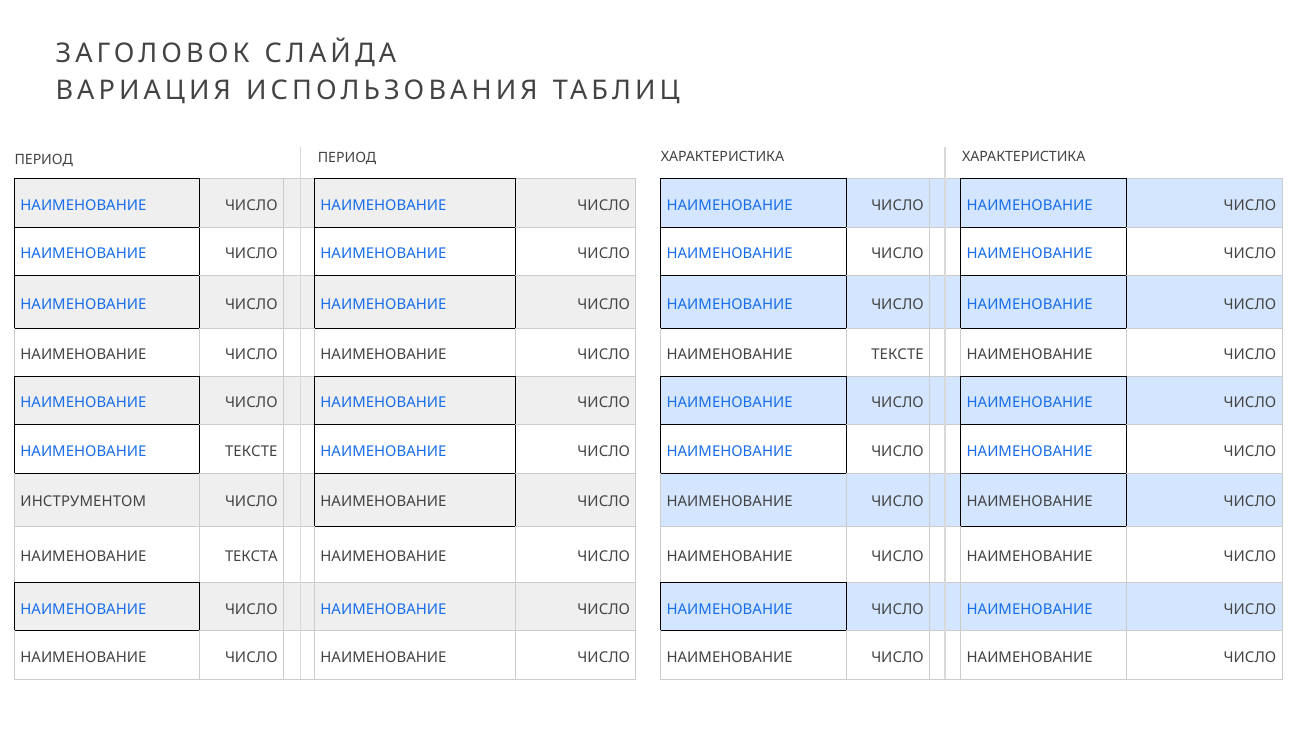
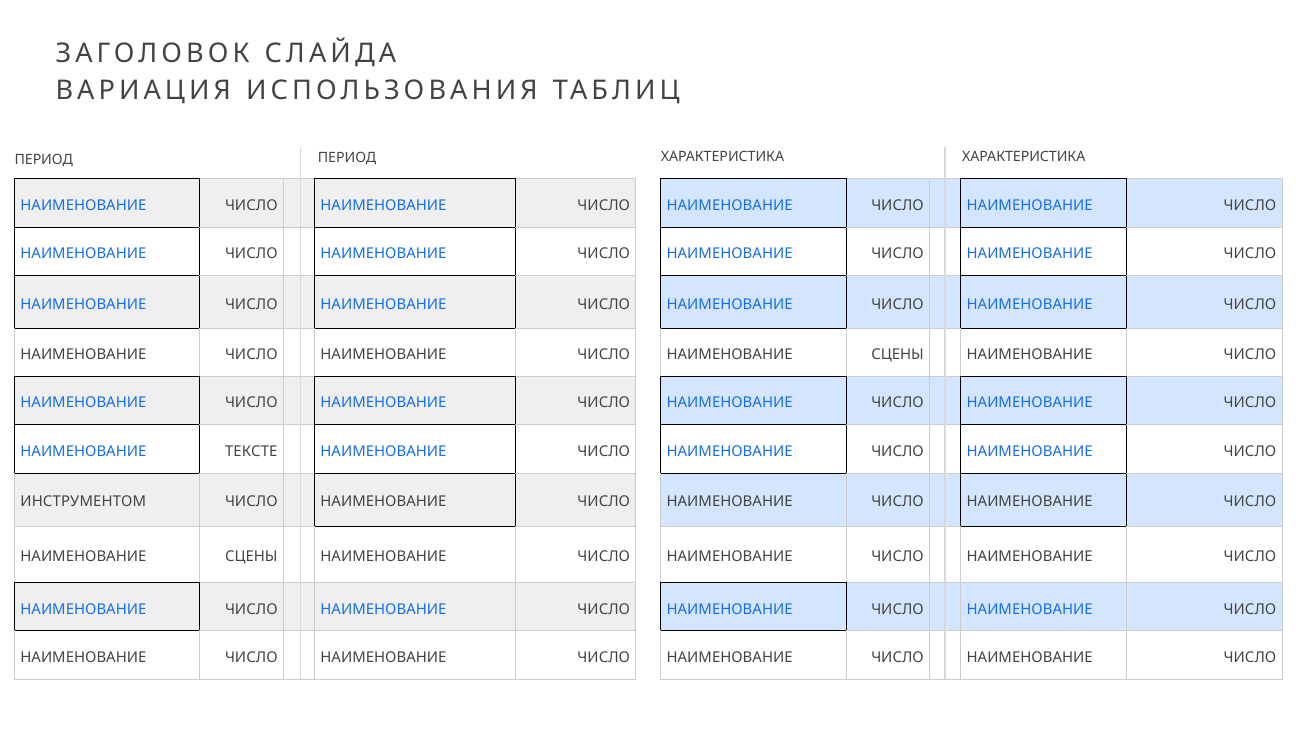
ТЕКСТЕ at (898, 355): ТЕКСТЕ -> СЦЕНЫ
ТЕКСТА at (251, 557): ТЕКСТА -> СЦЕНЫ
